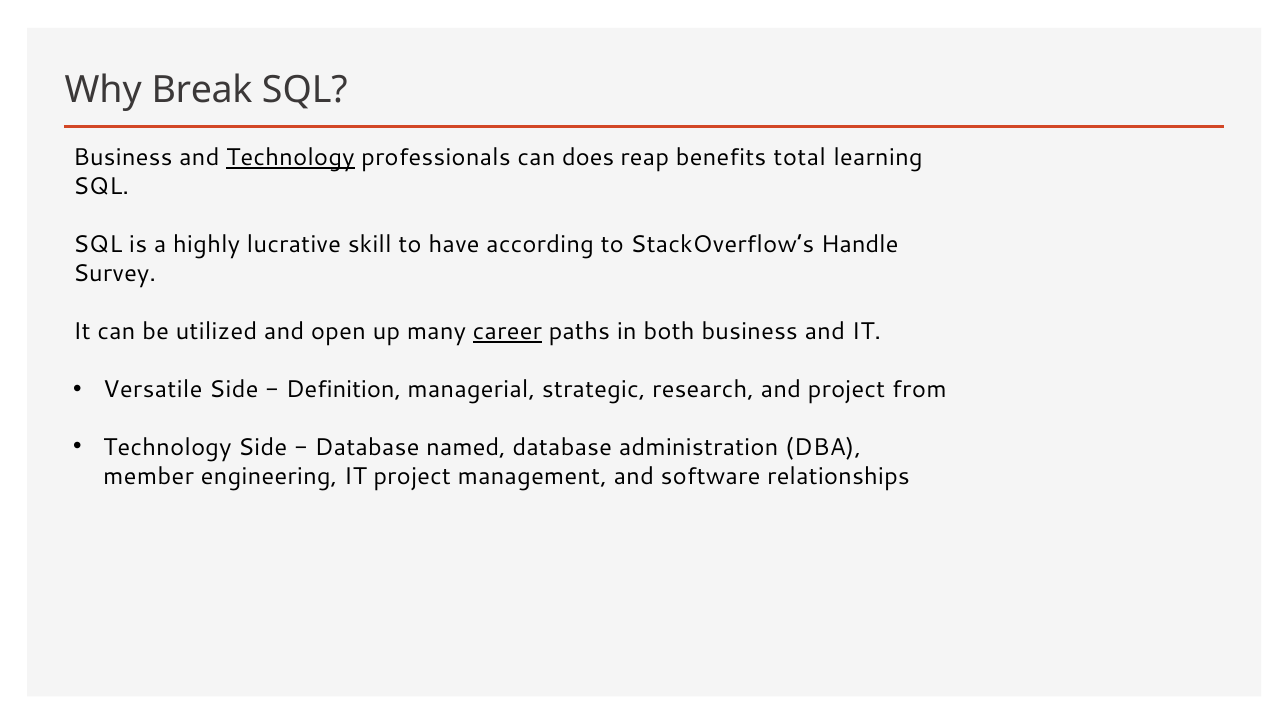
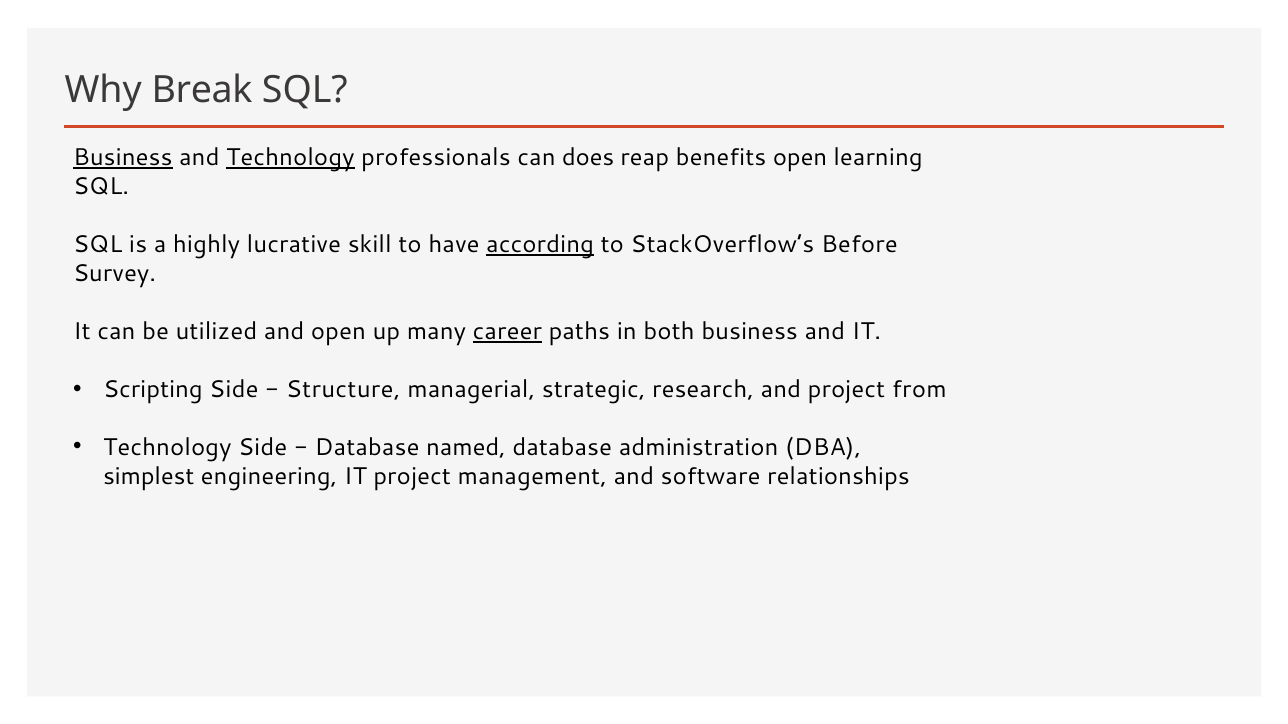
Business at (123, 158) underline: none -> present
benefits total: total -> open
according underline: none -> present
Handle: Handle -> Before
Versatile: Versatile -> Scripting
Definition: Definition -> Structure
member: member -> simplest
